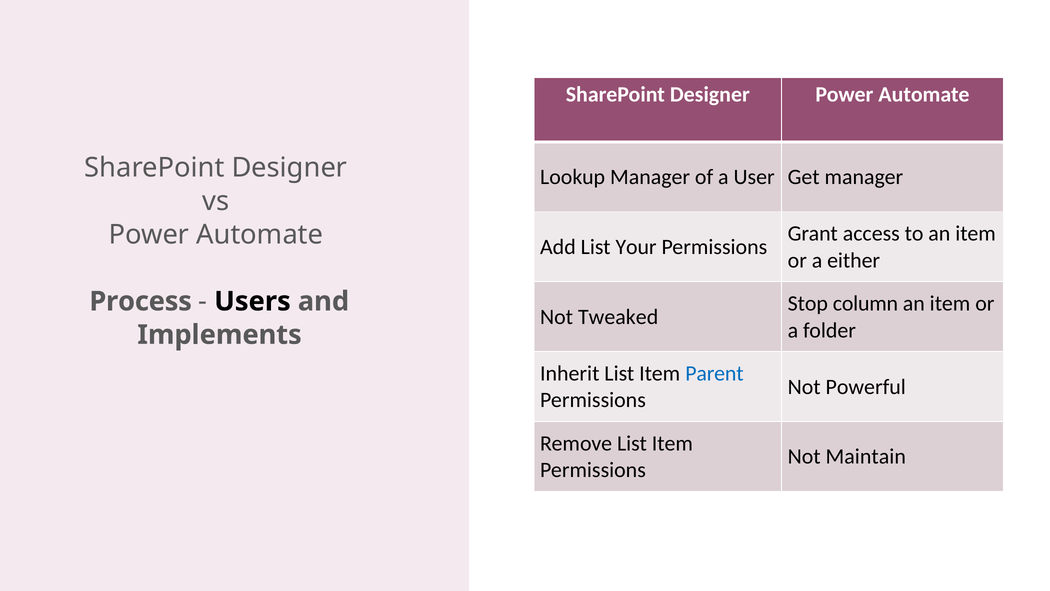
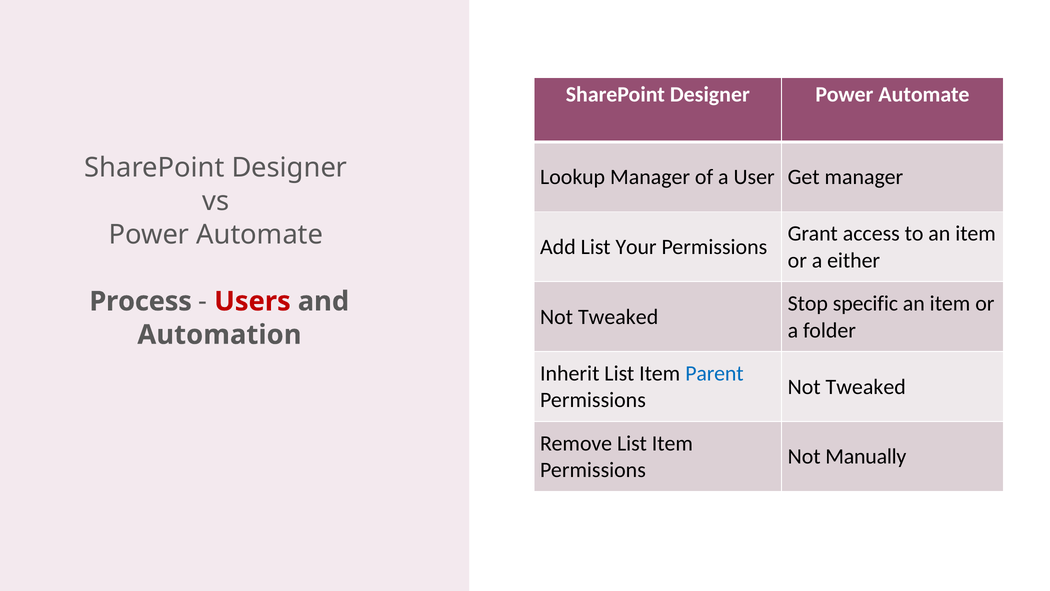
column: column -> specific
Users colour: black -> red
Implements: Implements -> Automation
Powerful at (866, 387): Powerful -> Tweaked
Maintain: Maintain -> Manually
